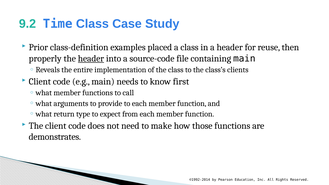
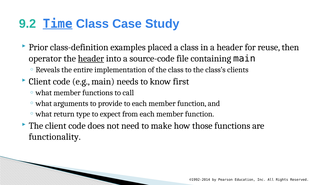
Time underline: none -> present
properly: properly -> operator
demonstrates: demonstrates -> functionality
